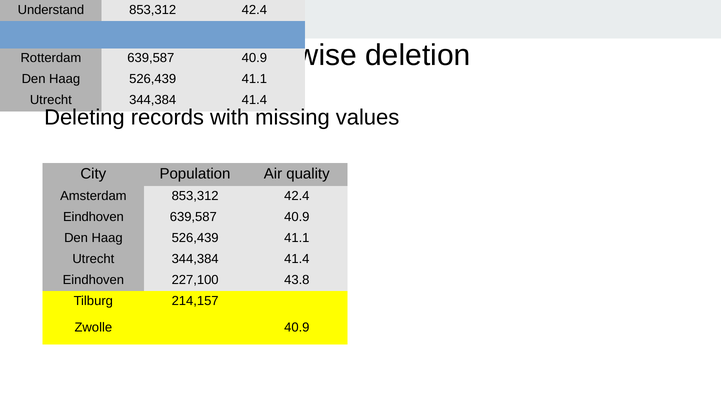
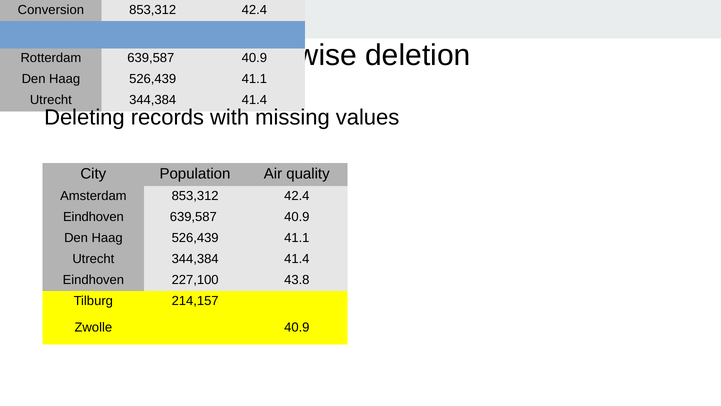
Understand: Understand -> Conversion
